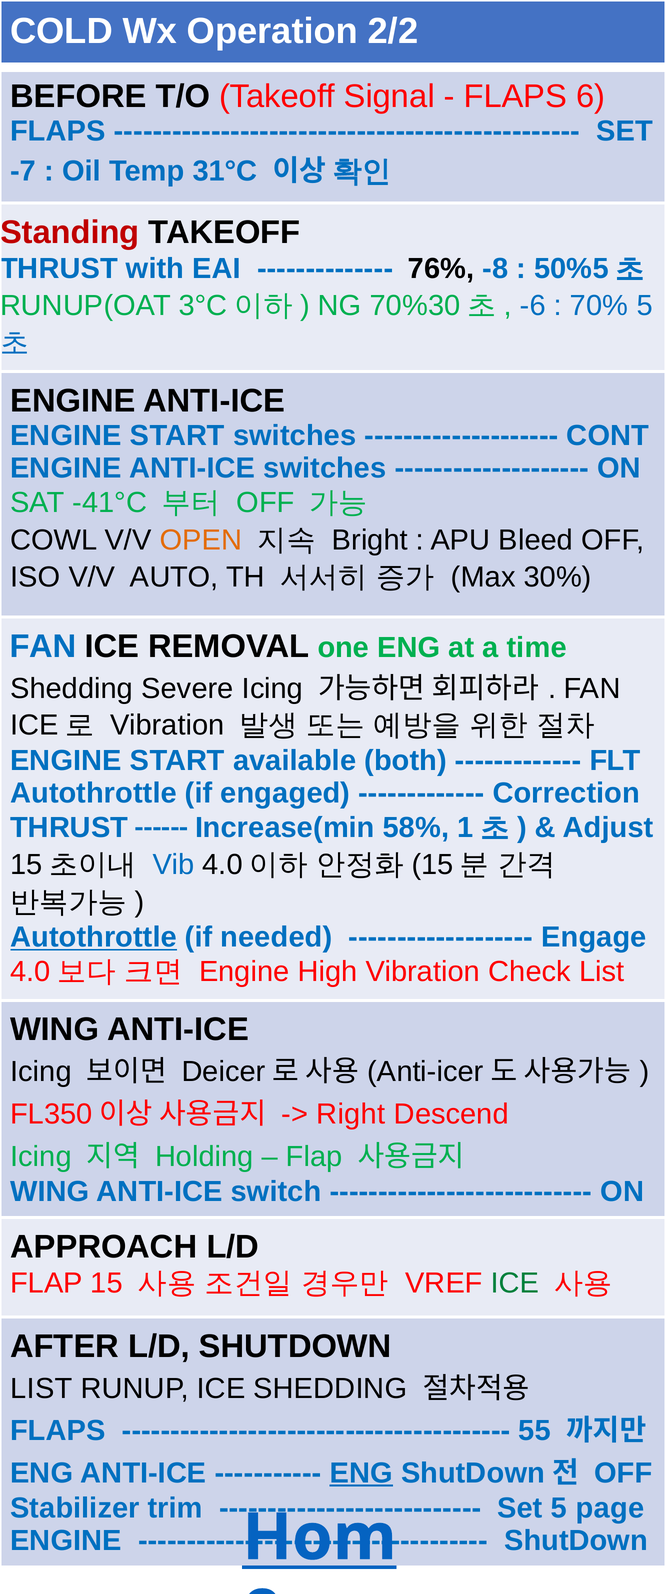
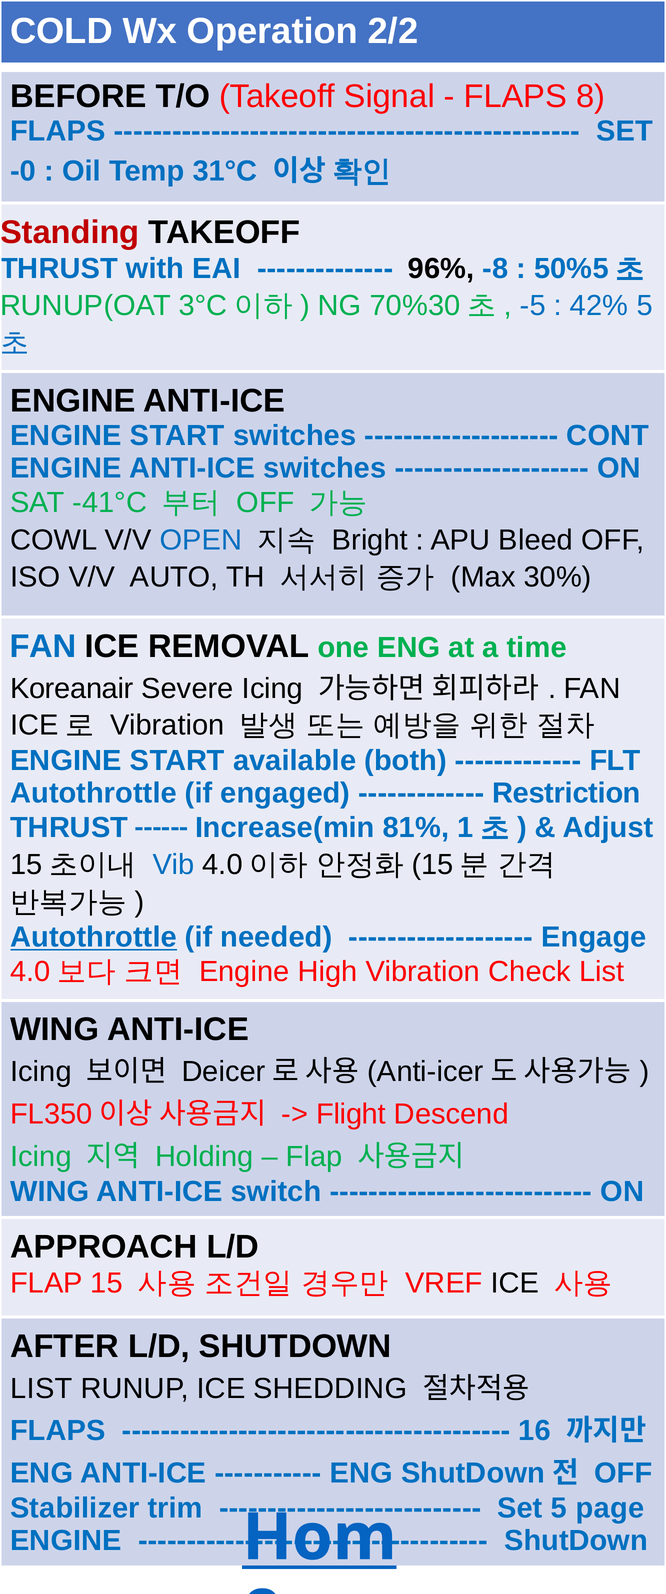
6: 6 -> 8
-7: -7 -> -0
76%: 76% -> 96%
-6: -6 -> -5
70%: 70% -> 42%
OPEN colour: orange -> blue
Shedding at (72, 688): Shedding -> Koreanair
Correction: Correction -> Restriction
58%: 58% -> 81%
Right: Right -> Flight
ICE at (515, 1283) colour: green -> black
55: 55 -> 16
ENG at (361, 1473) underline: present -> none
